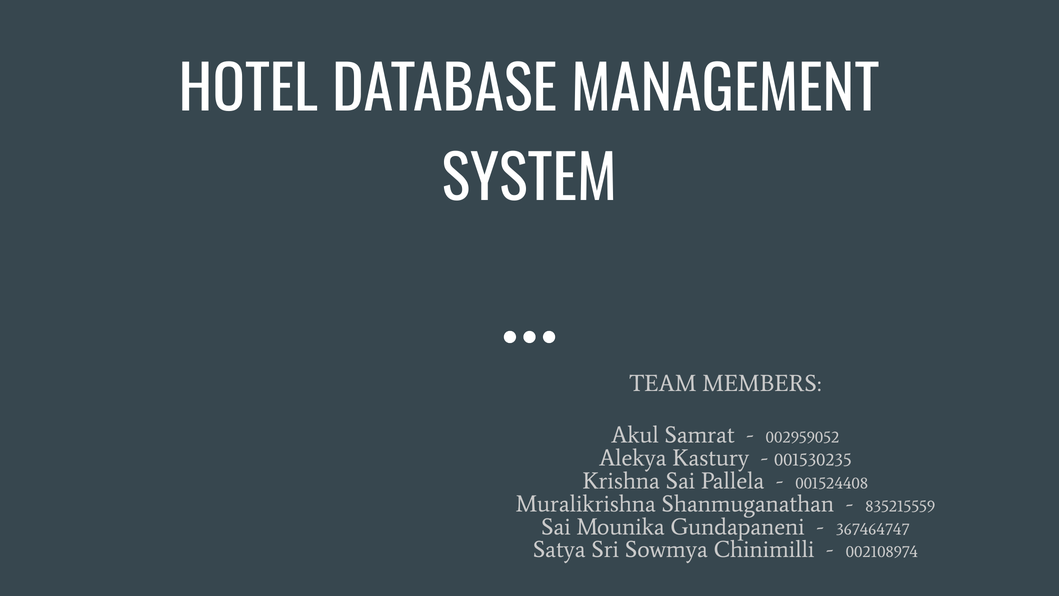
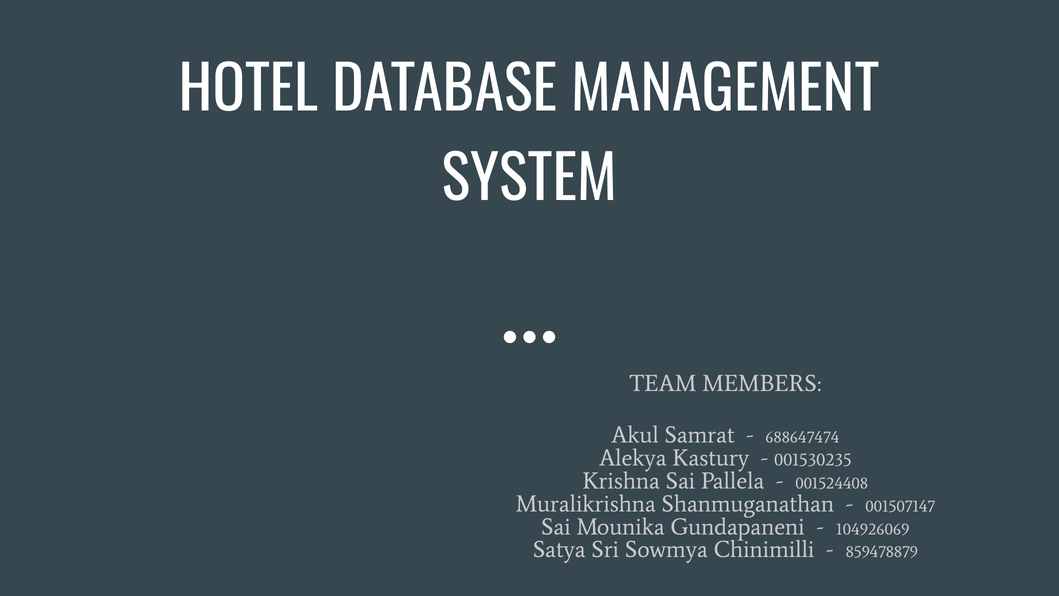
002959052: 002959052 -> 688647474
835215559: 835215559 -> 001507147
367464747: 367464747 -> 104926069
002108974: 002108974 -> 859478879
